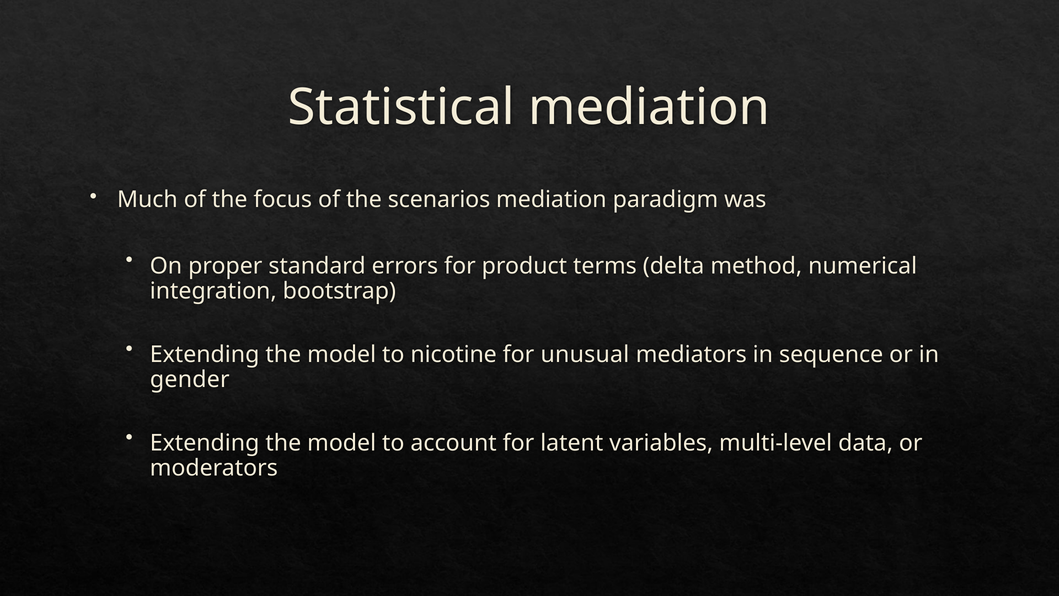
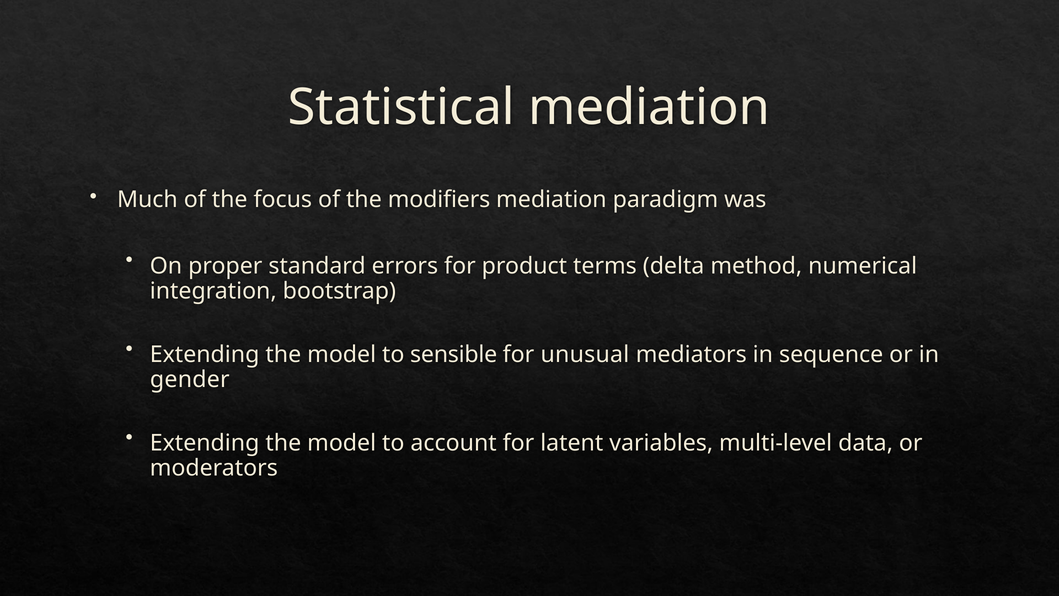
scenarios: scenarios -> modifiers
nicotine: nicotine -> sensible
